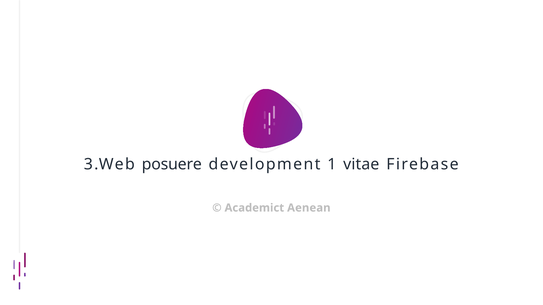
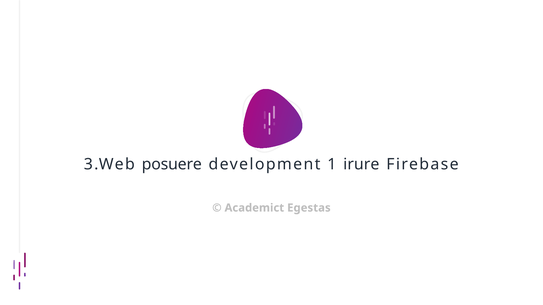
vitae: vitae -> irure
Aenean: Aenean -> Egestas
